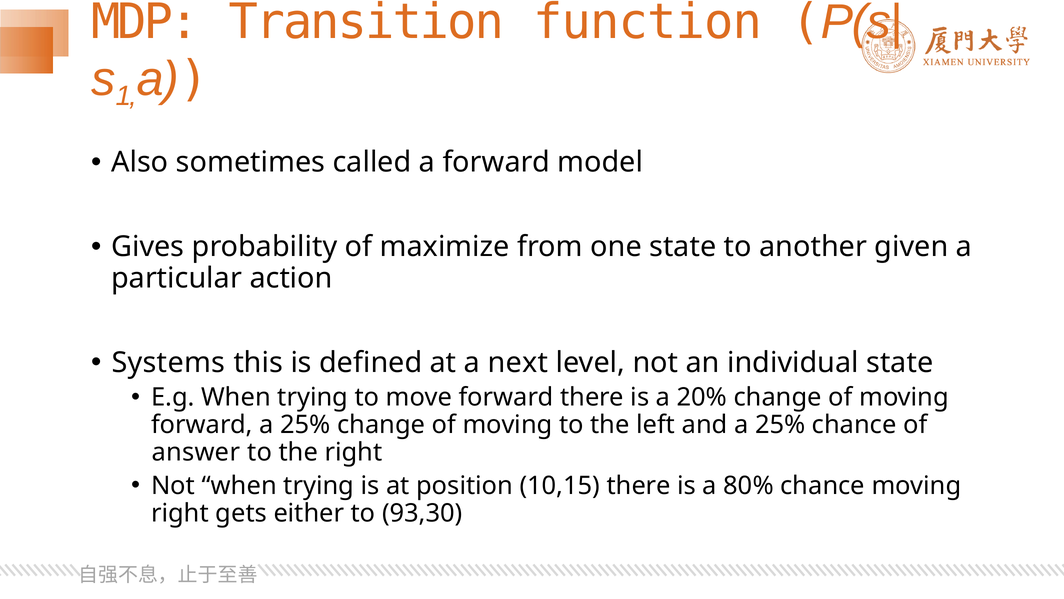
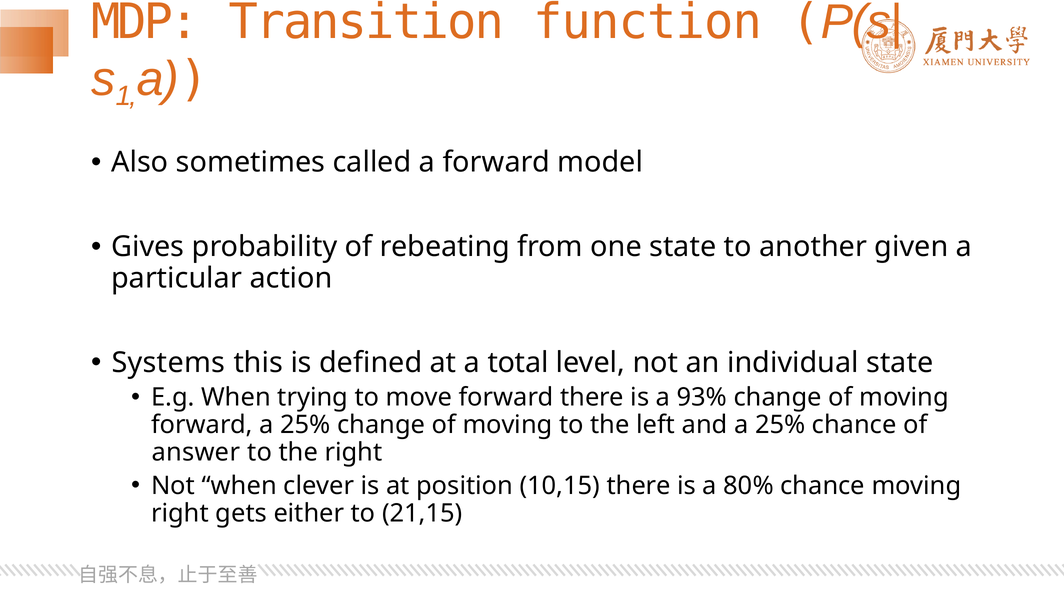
maximize: maximize -> rebeating
next: next -> total
20%: 20% -> 93%
Not when trying: trying -> clever
93,30: 93,30 -> 21,15
